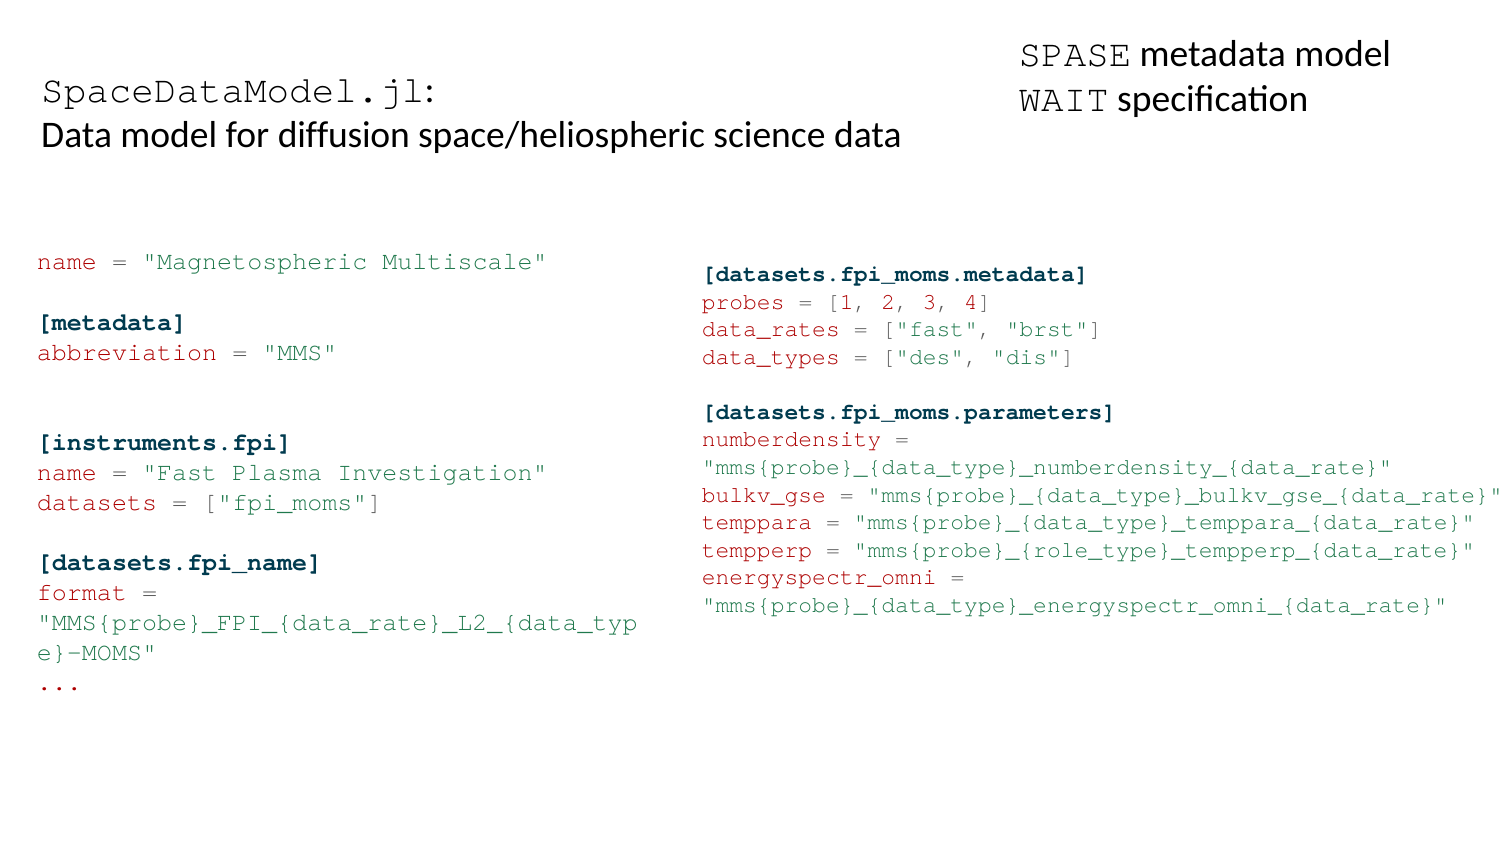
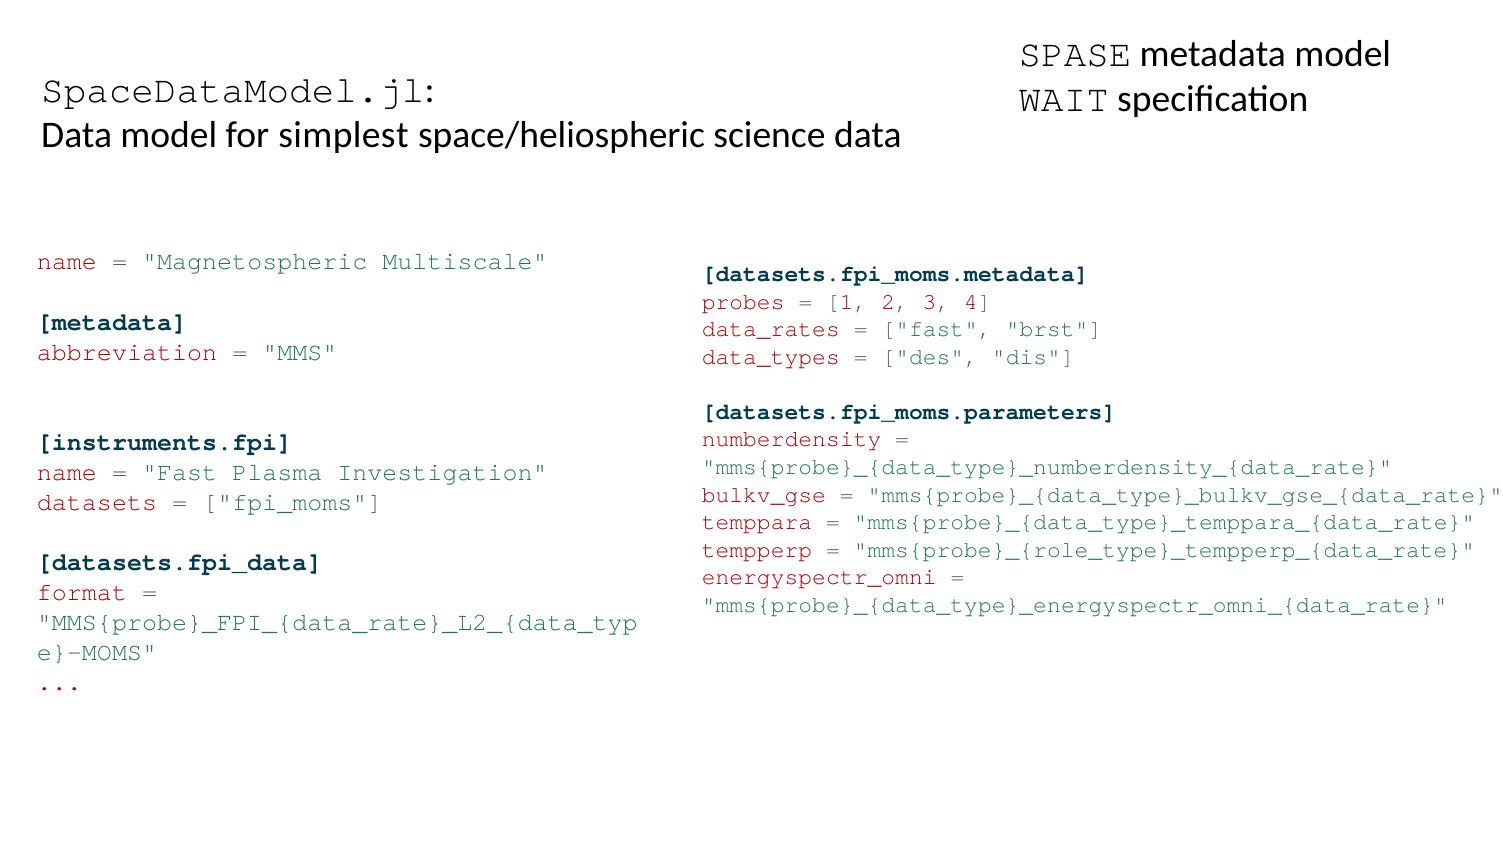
diffusion: diffusion -> simplest
datasets.fpi_name: datasets.fpi_name -> datasets.fpi_data
